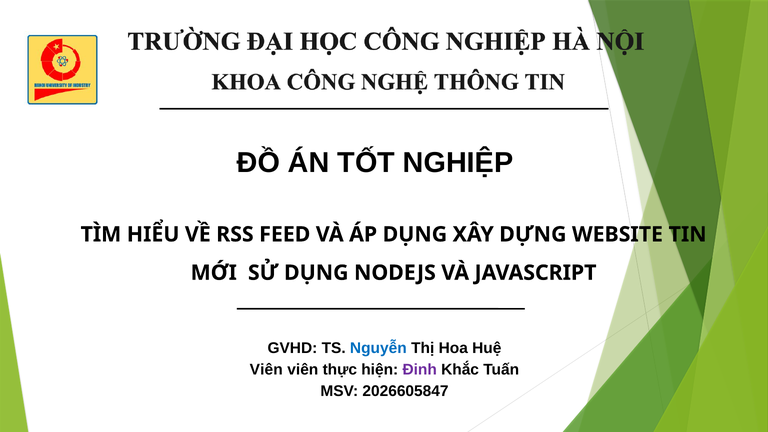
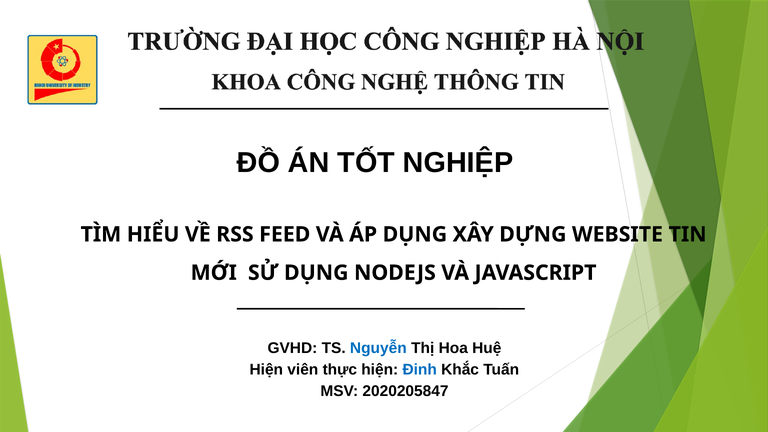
Viên at (266, 370): Viên -> Hiện
Đinh colour: purple -> blue
2026605847: 2026605847 -> 2020205847
